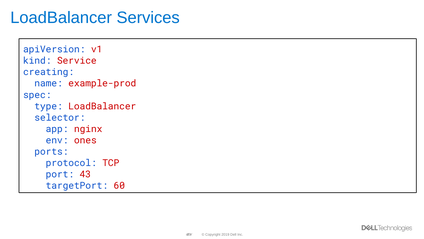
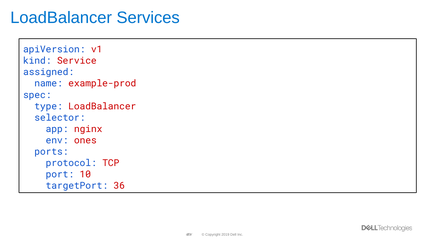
creating: creating -> assigned
43: 43 -> 10
60: 60 -> 36
